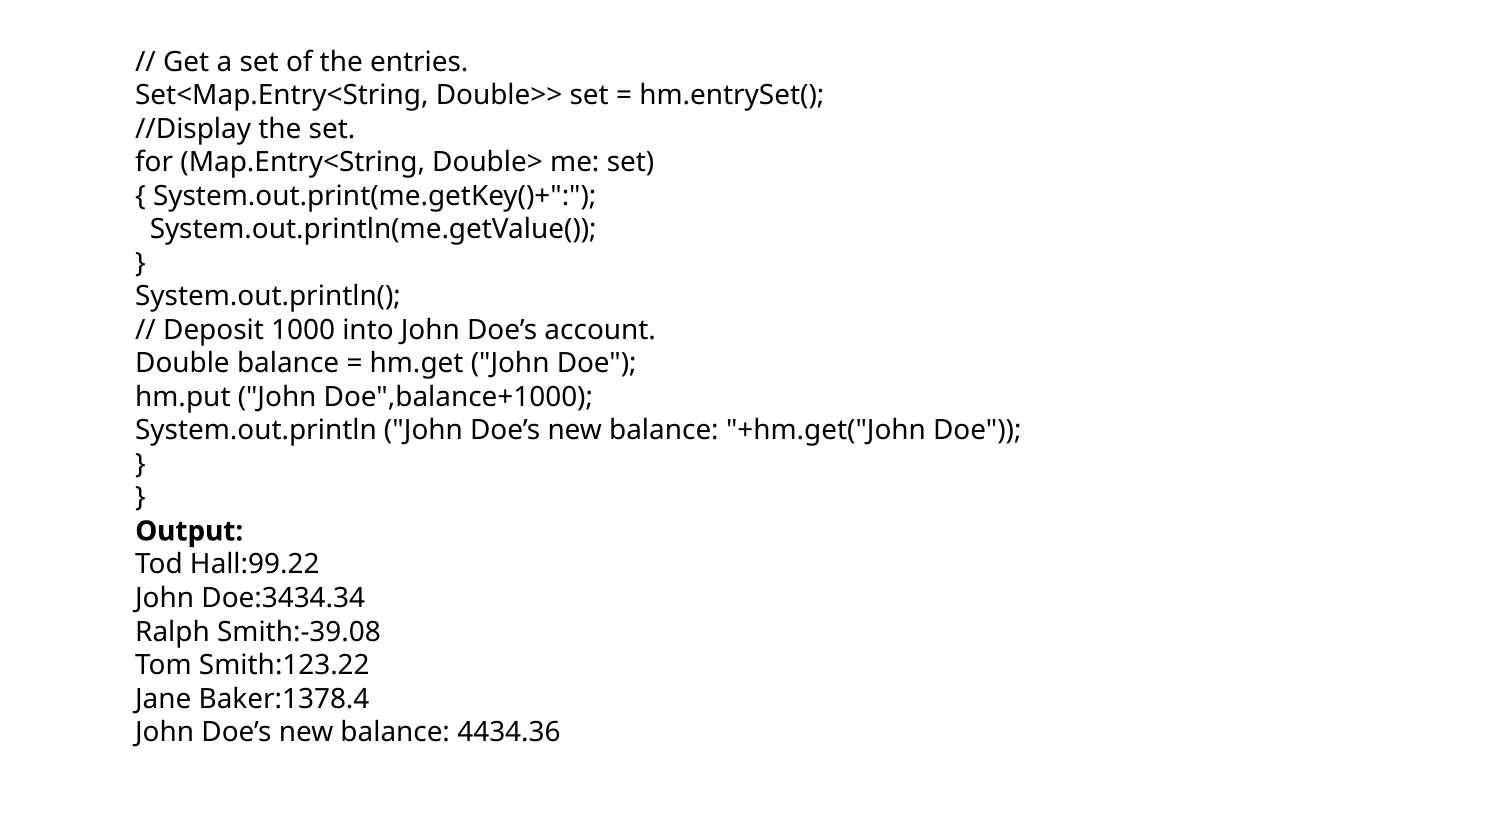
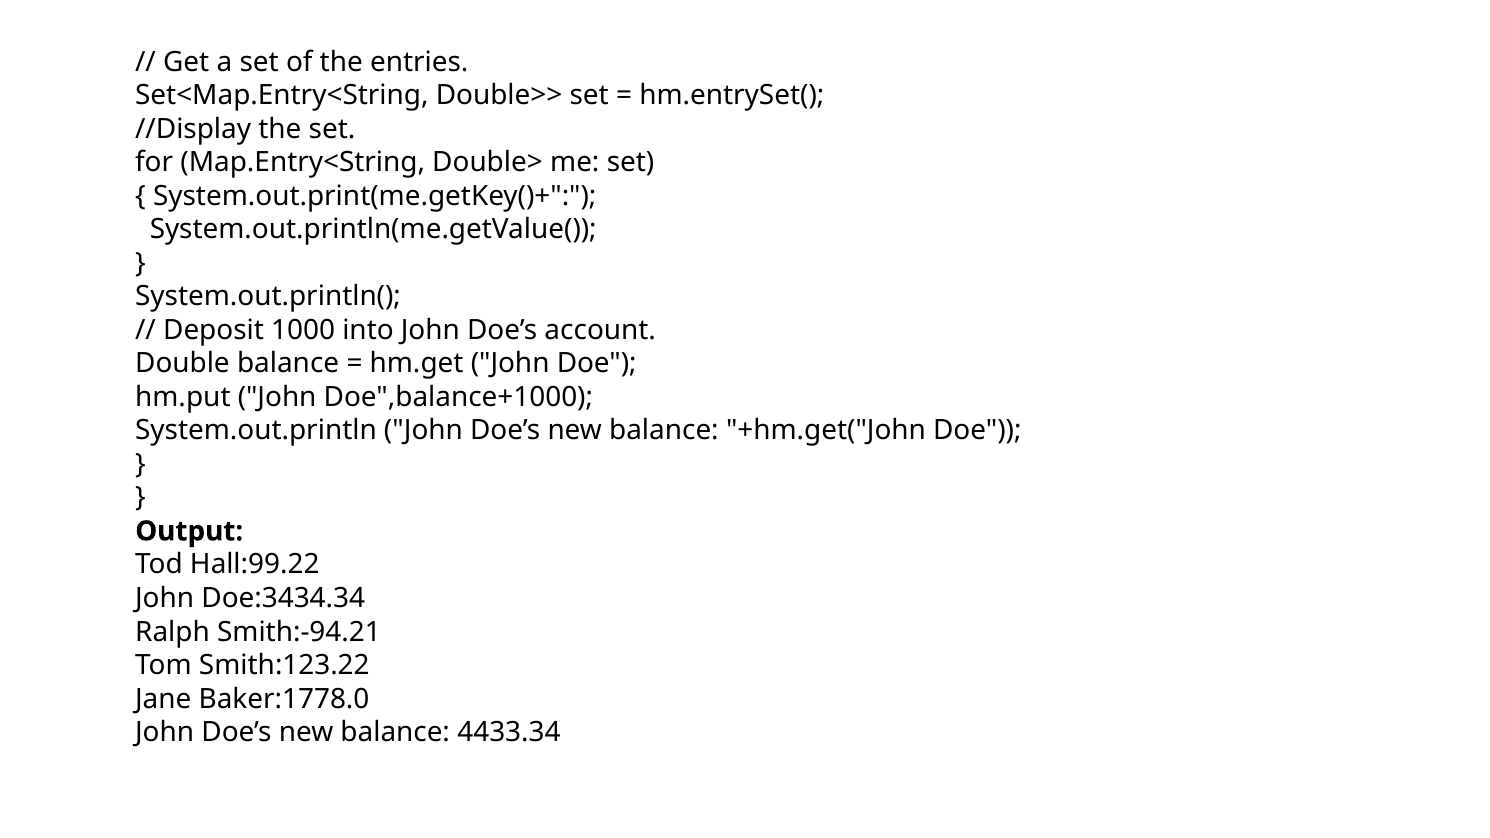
Smith:-39.08: Smith:-39.08 -> Smith:-94.21
Baker:1378.4: Baker:1378.4 -> Baker:1778.0
4434.36: 4434.36 -> 4433.34
